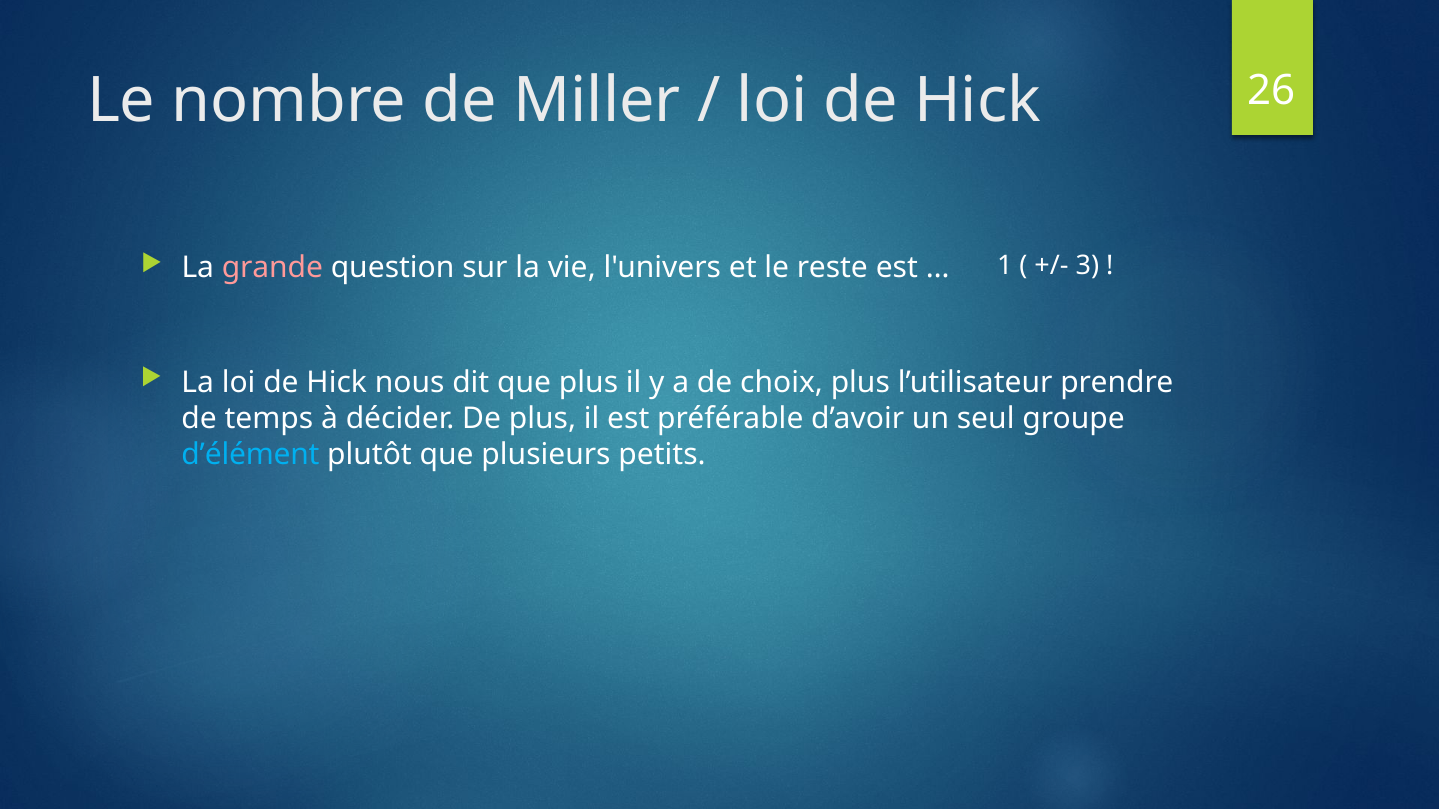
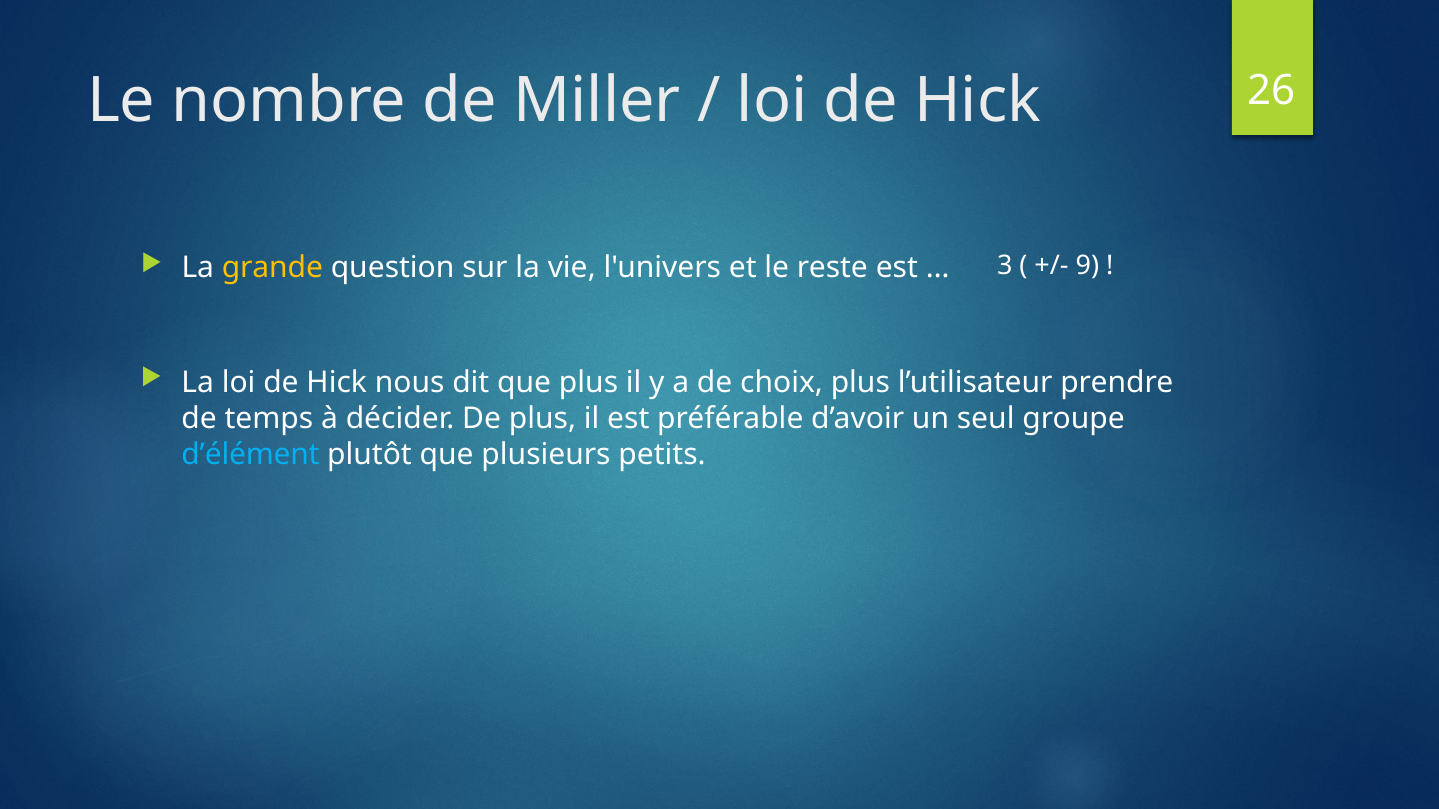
grande colour: pink -> yellow
1: 1 -> 3
3: 3 -> 9
